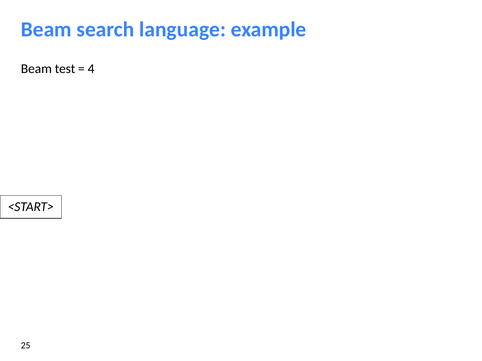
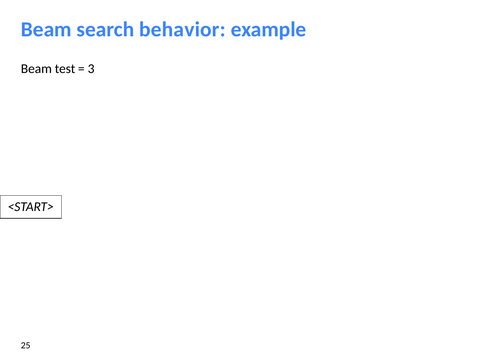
language: language -> behavior
4: 4 -> 3
